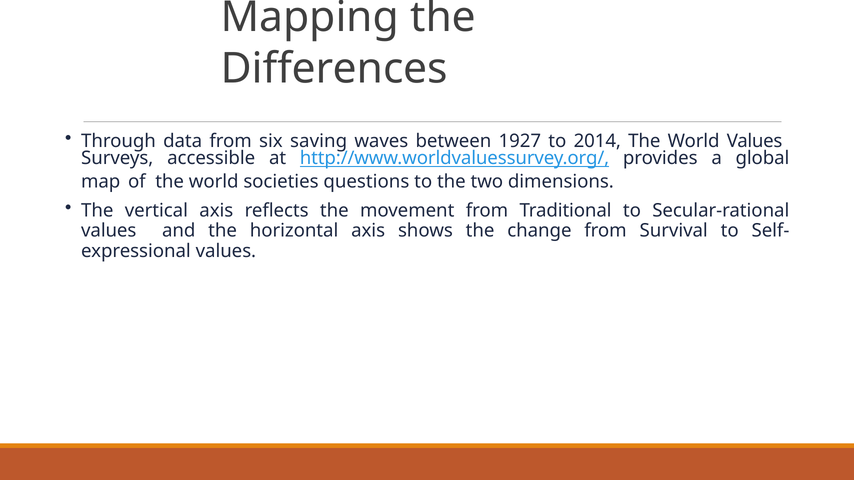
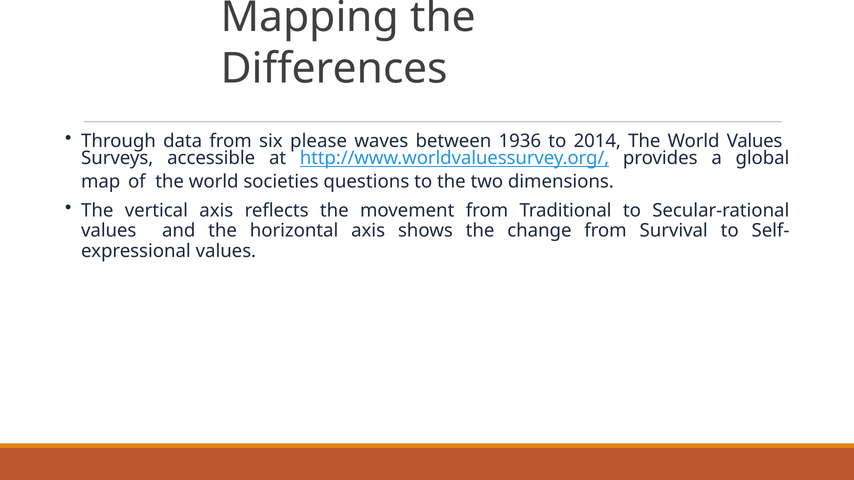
saving: saving -> please
1927: 1927 -> 1936
